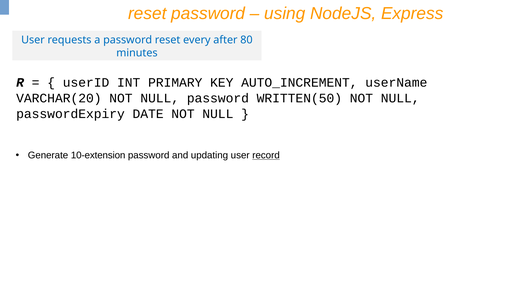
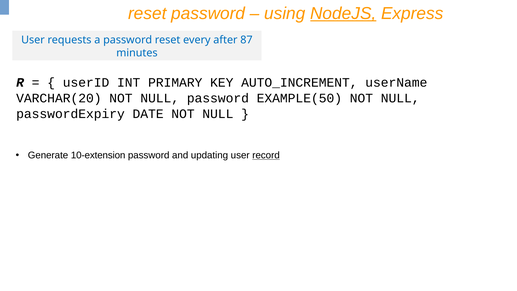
NodeJS underline: none -> present
80: 80 -> 87
WRITTEN(50: WRITTEN(50 -> EXAMPLE(50
